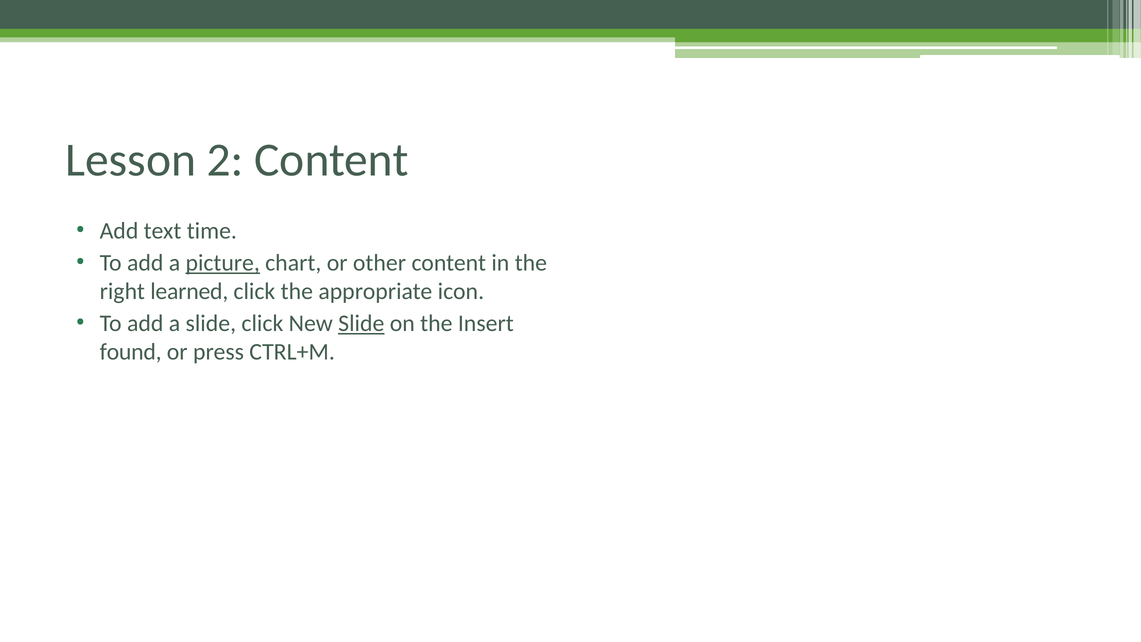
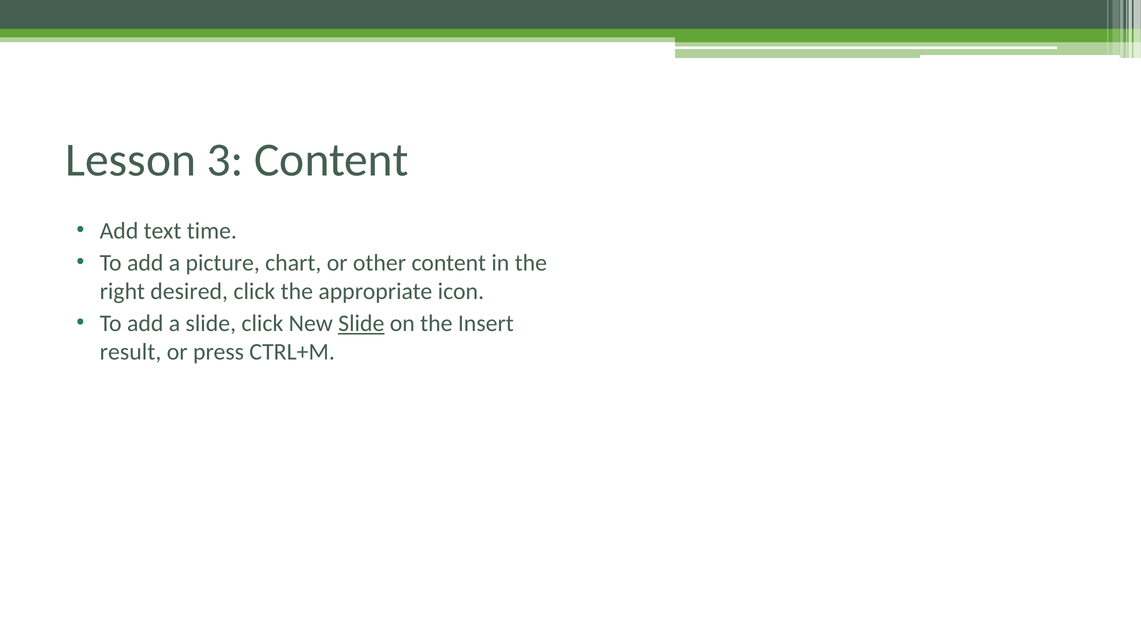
2: 2 -> 3
picture underline: present -> none
learned: learned -> desired
found: found -> result
